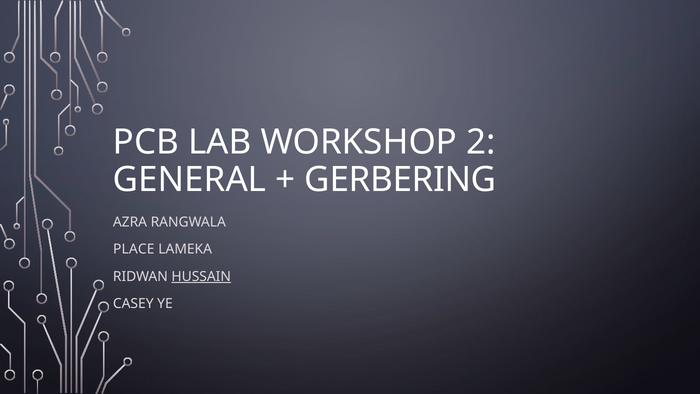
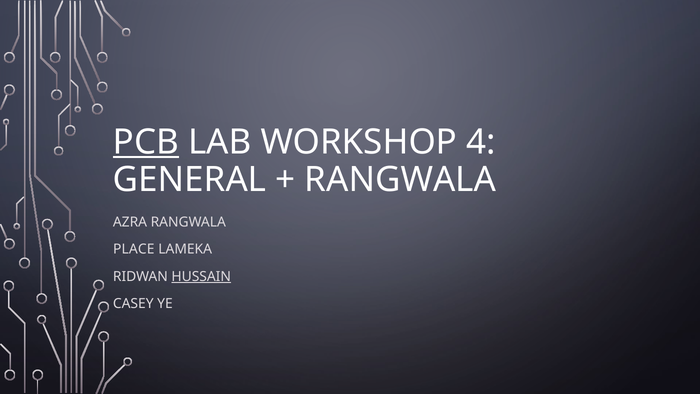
PCB underline: none -> present
2: 2 -> 4
GERBERING at (400, 180): GERBERING -> RANGWALA
